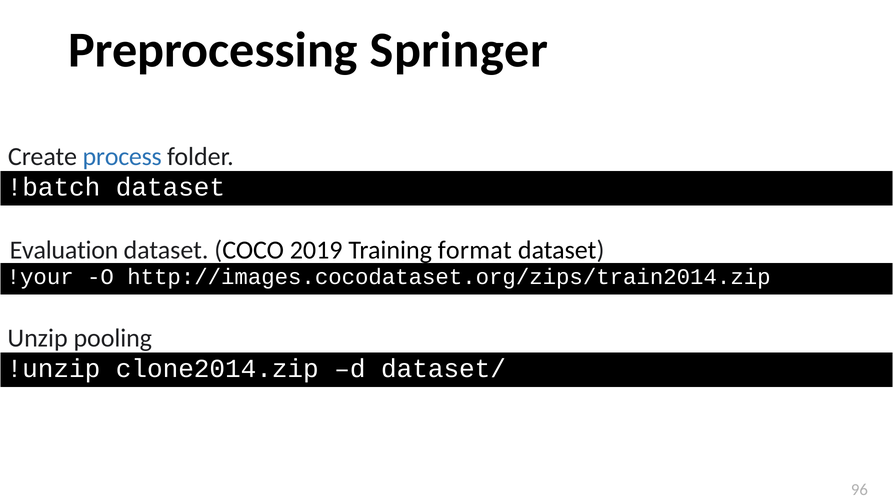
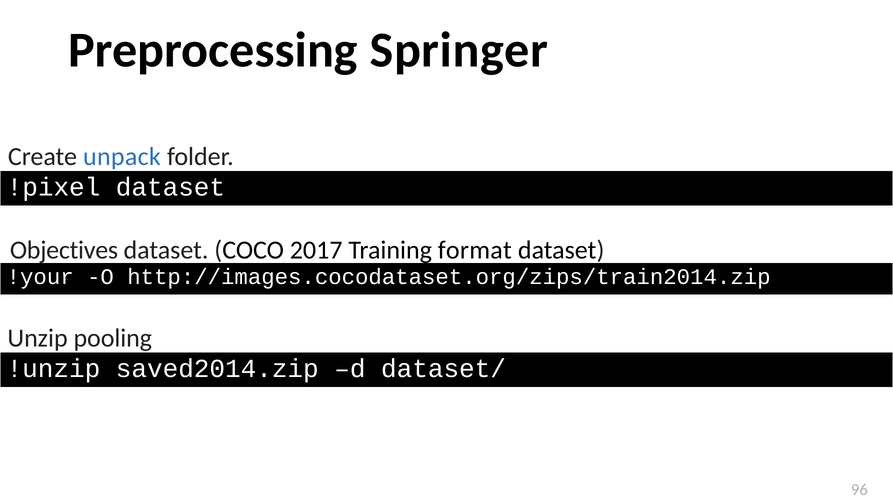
process: process -> unpack
!batch: !batch -> !pixel
Evaluation: Evaluation -> Objectives
2019: 2019 -> 2017
clone2014.zip: clone2014.zip -> saved2014.zip
